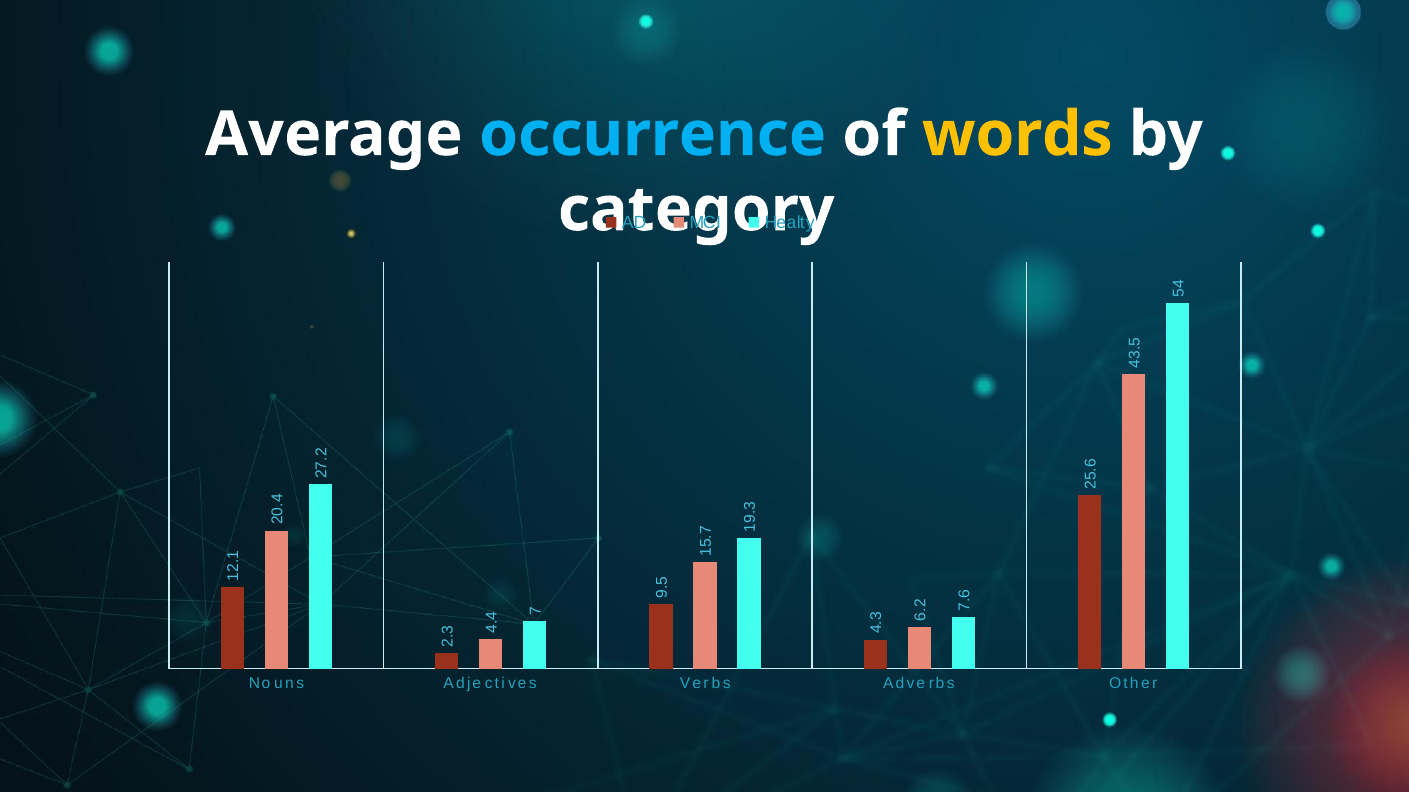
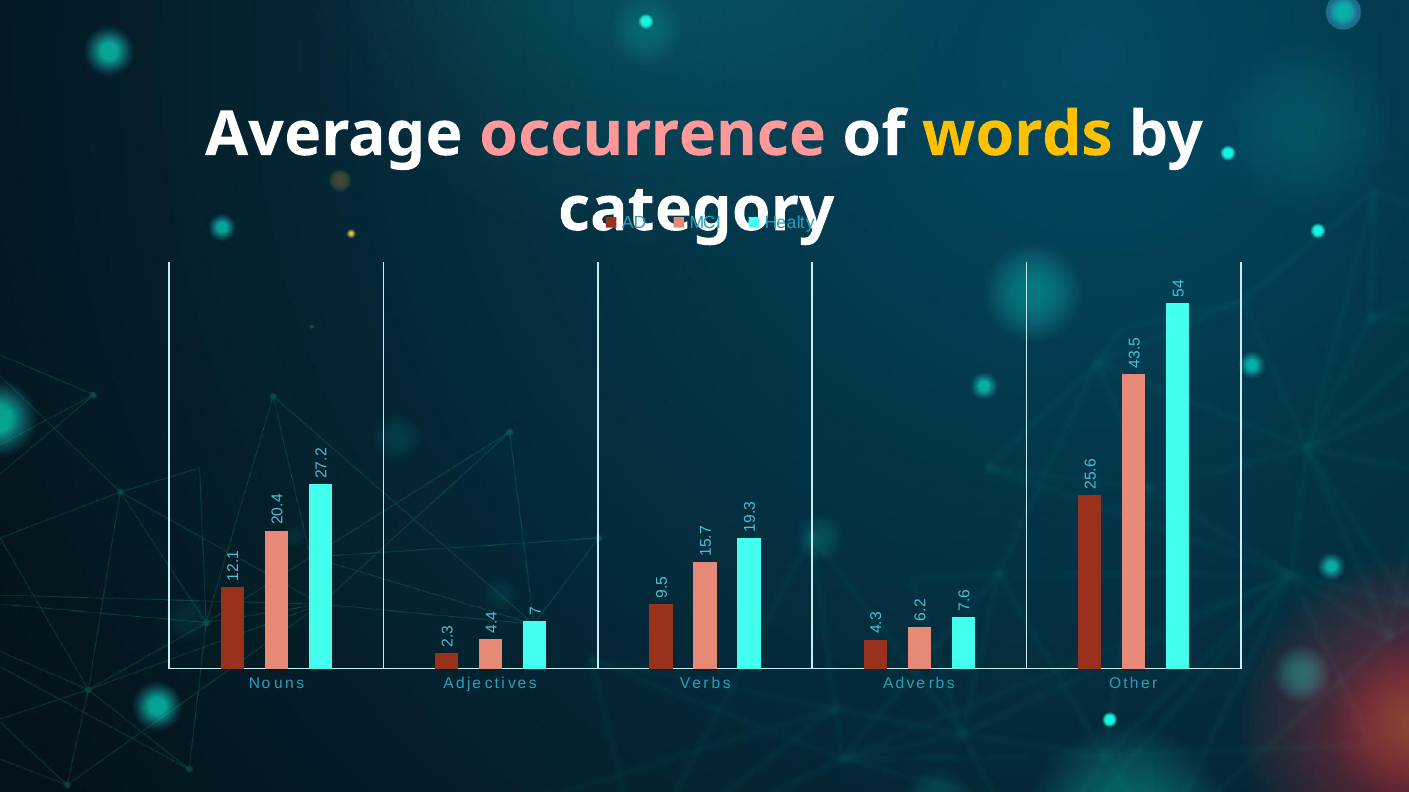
occurrence colour: light blue -> pink
